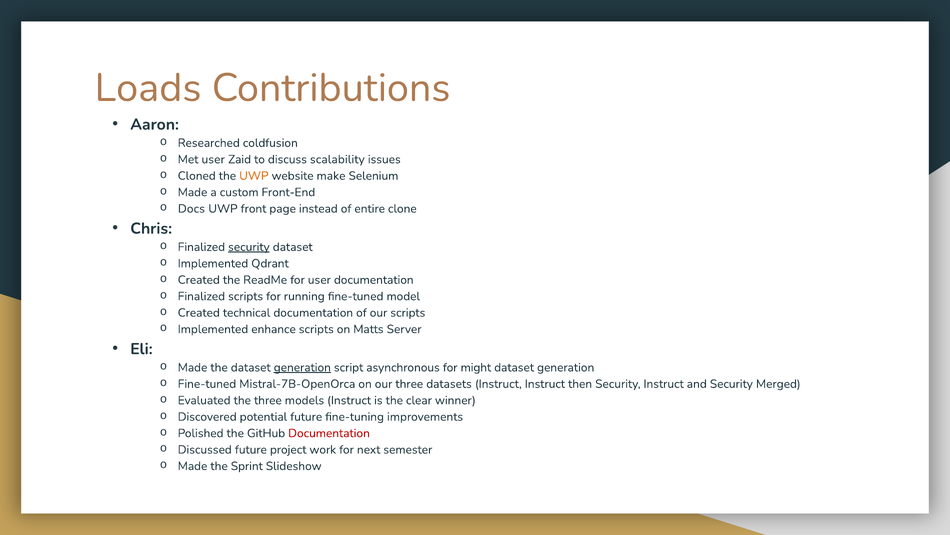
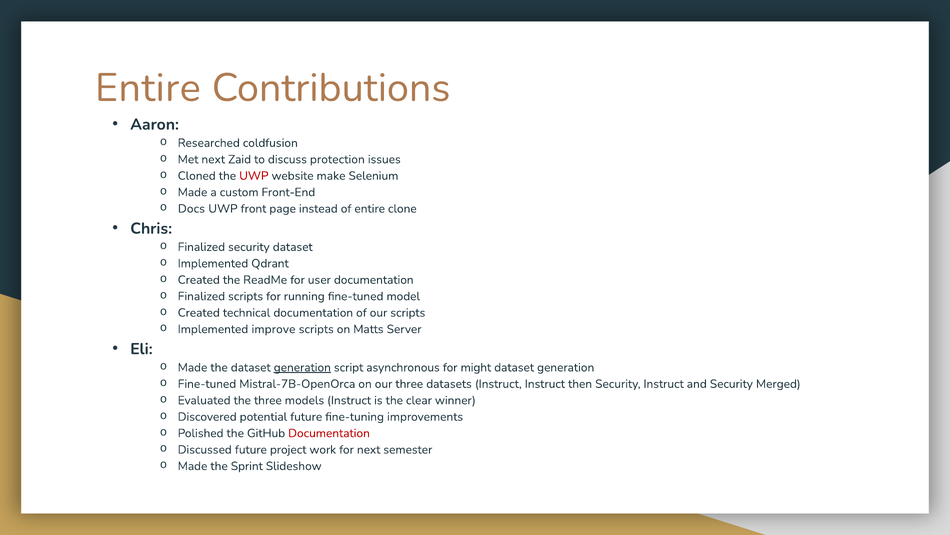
Loads at (148, 88): Loads -> Entire
Met user: user -> next
scalability: scalability -> protection
UWP at (254, 176) colour: orange -> red
security at (249, 247) underline: present -> none
enhance: enhance -> improve
